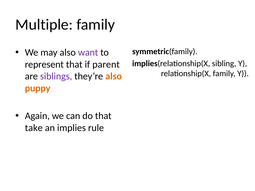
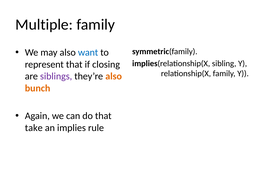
want colour: purple -> blue
parent: parent -> closing
puppy: puppy -> bunch
